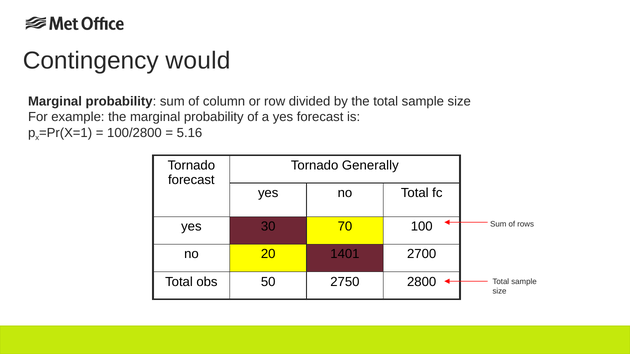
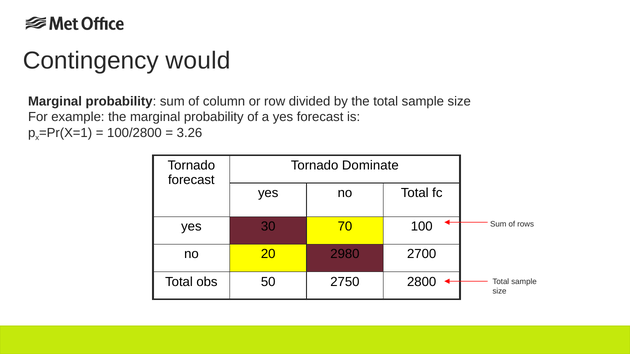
5.16: 5.16 -> 3.26
Generally: Generally -> Dominate
1401: 1401 -> 2980
